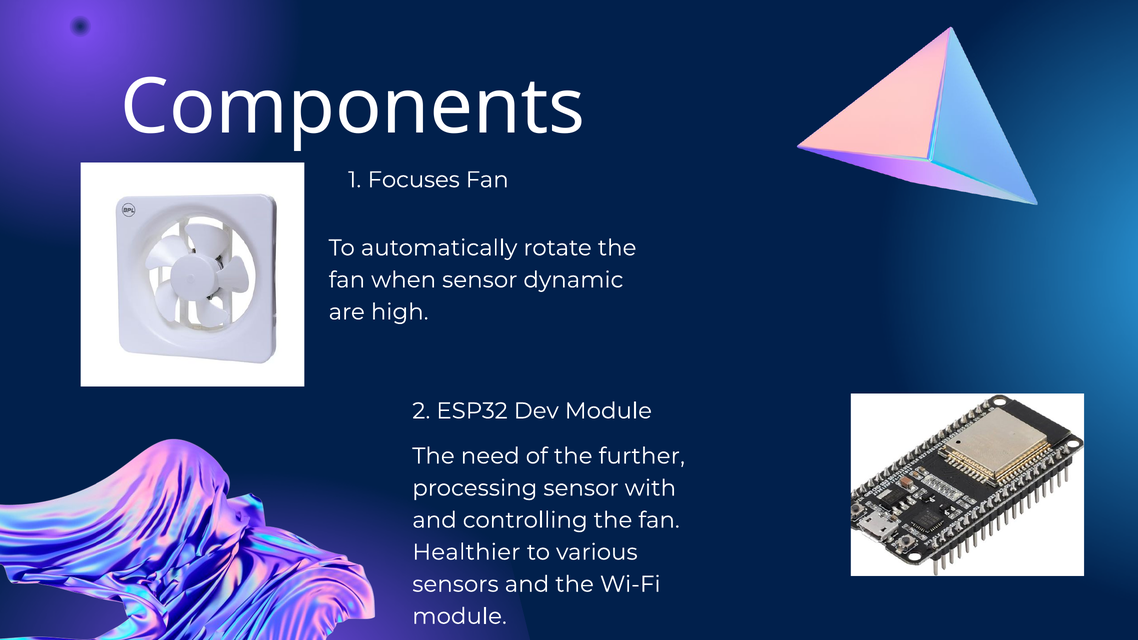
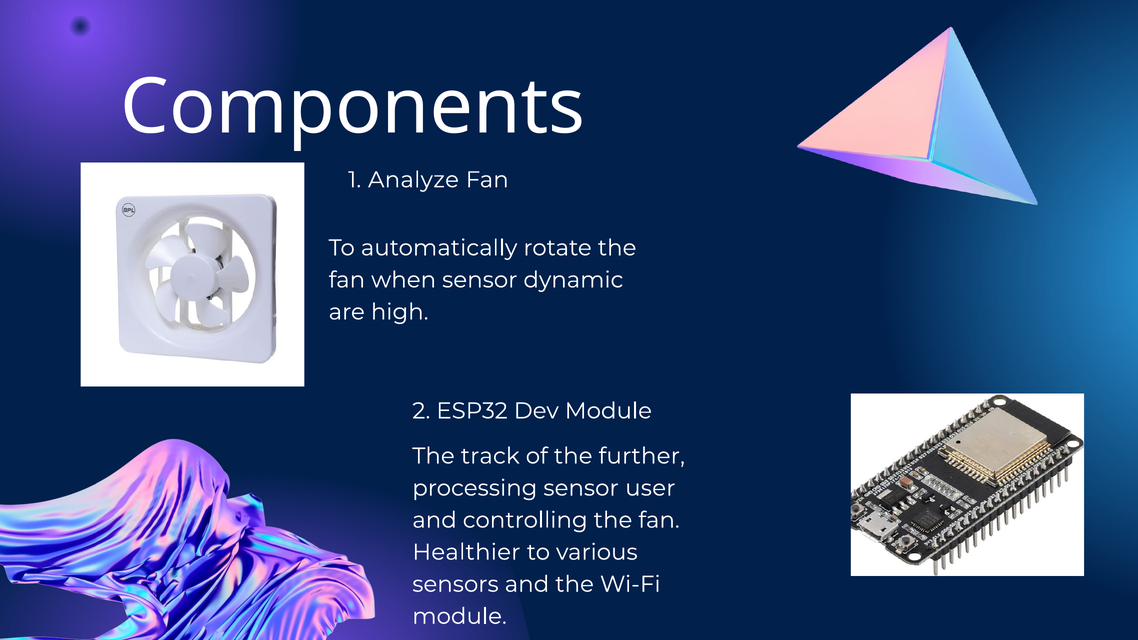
Focuses: Focuses -> Analyze
need: need -> track
with: with -> user
